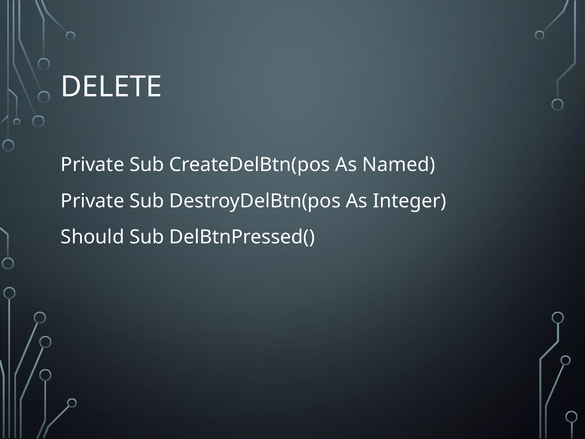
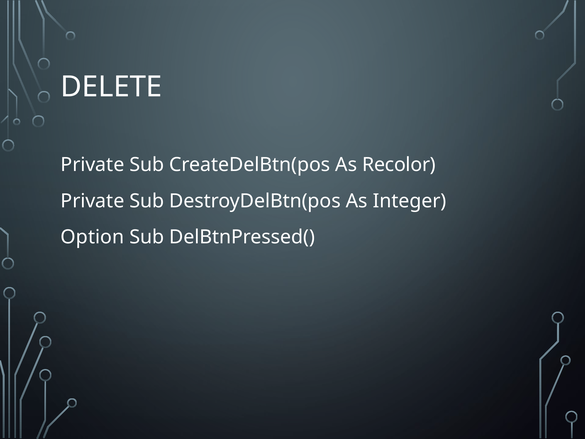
Named: Named -> Recolor
Should: Should -> Option
